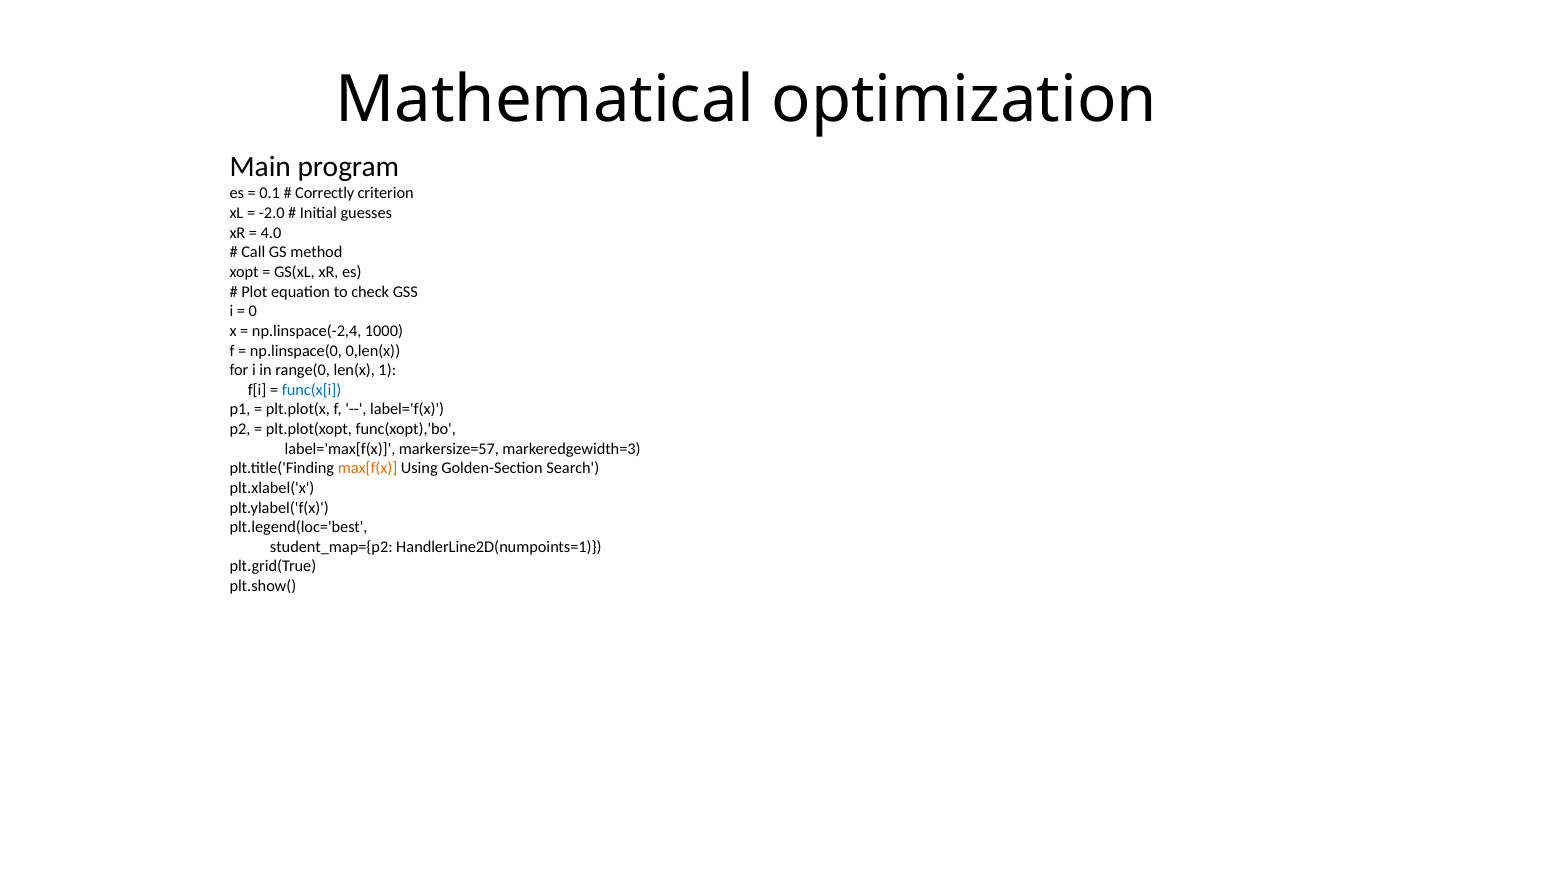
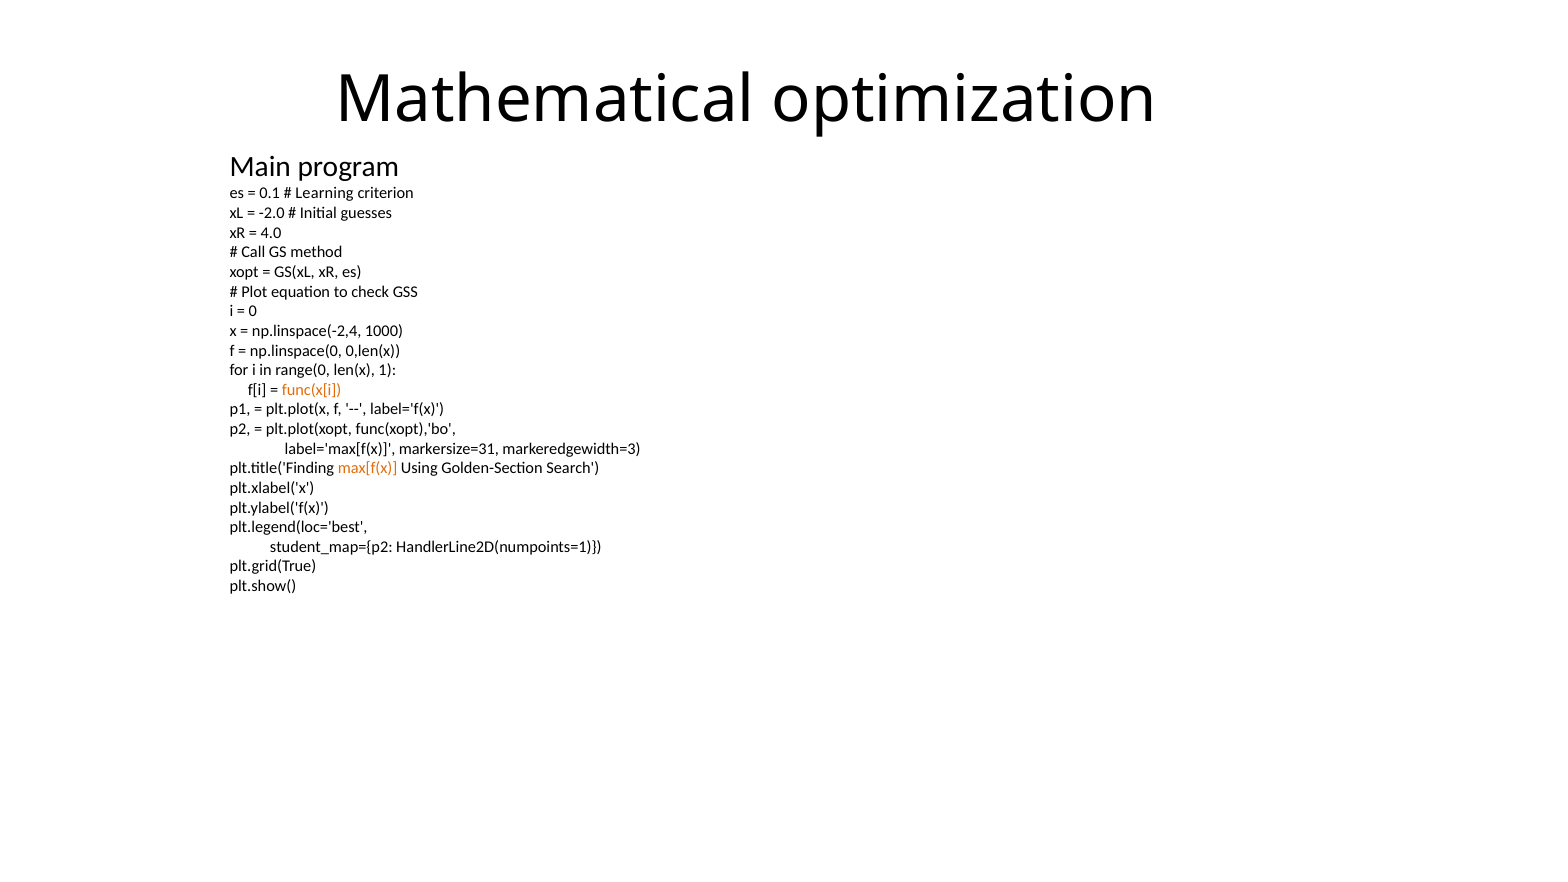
Correctly: Correctly -> Learning
func(x[i colour: blue -> orange
markersize=57: markersize=57 -> markersize=31
